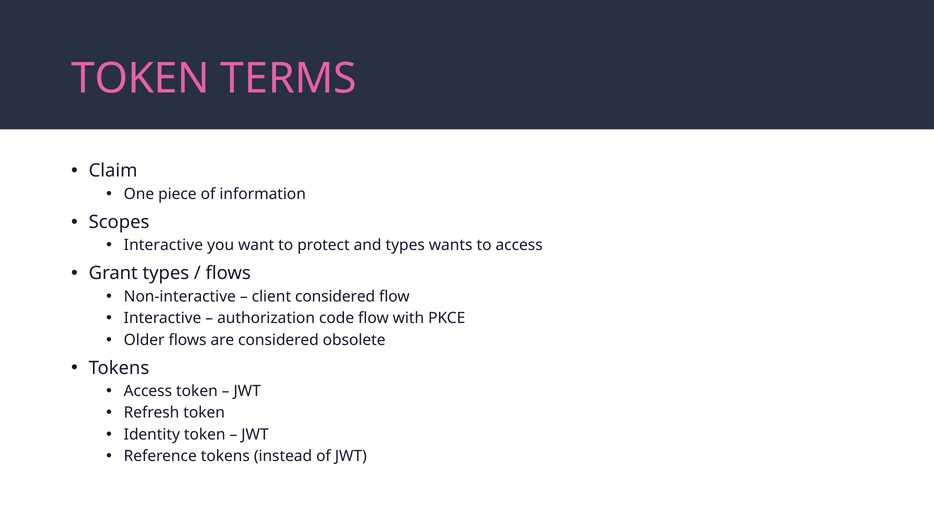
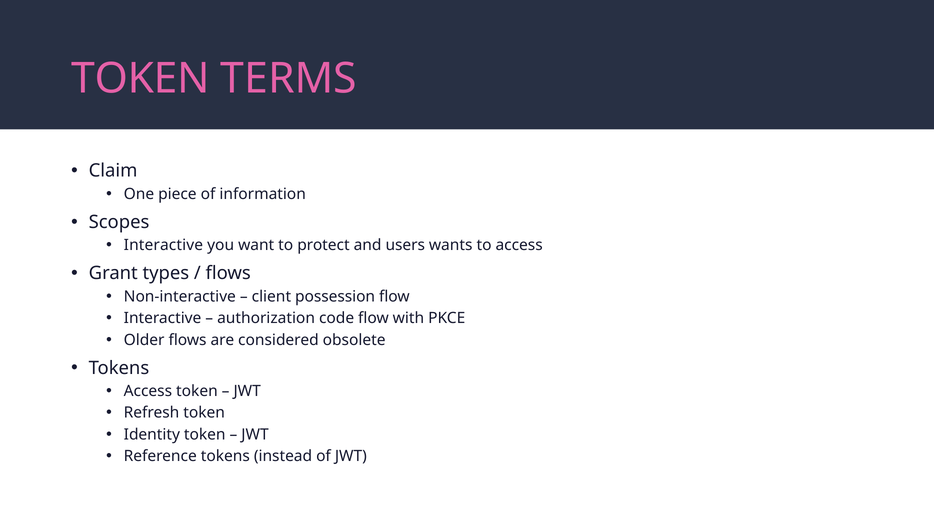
and types: types -> users
client considered: considered -> possession
